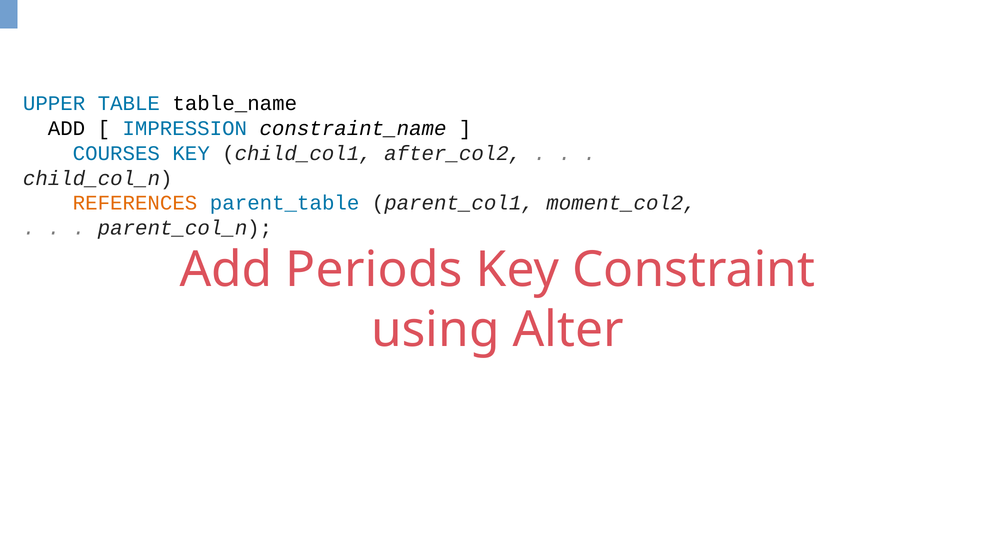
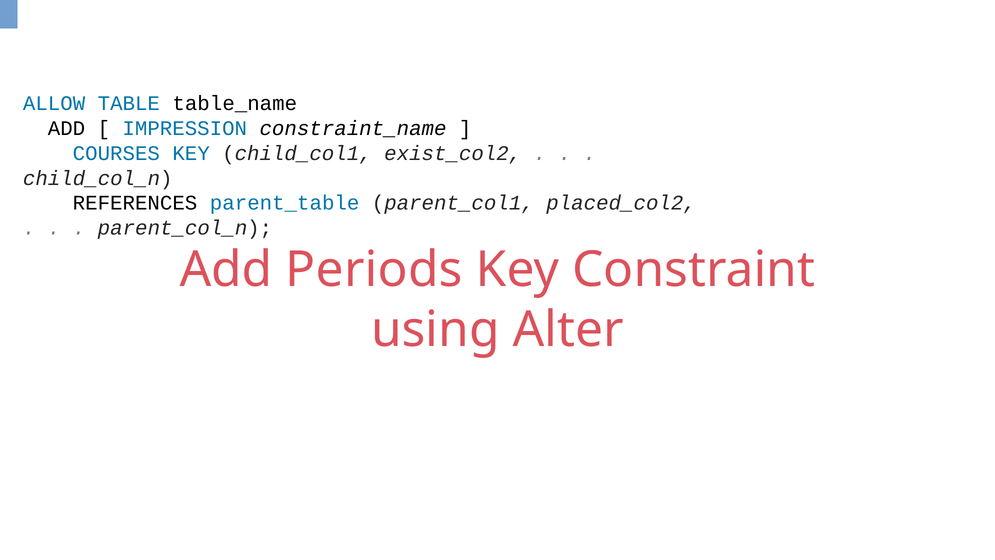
UPPER: UPPER -> ALLOW
after_col2: after_col2 -> exist_col2
REFERENCES colour: orange -> black
moment_col2: moment_col2 -> placed_col2
